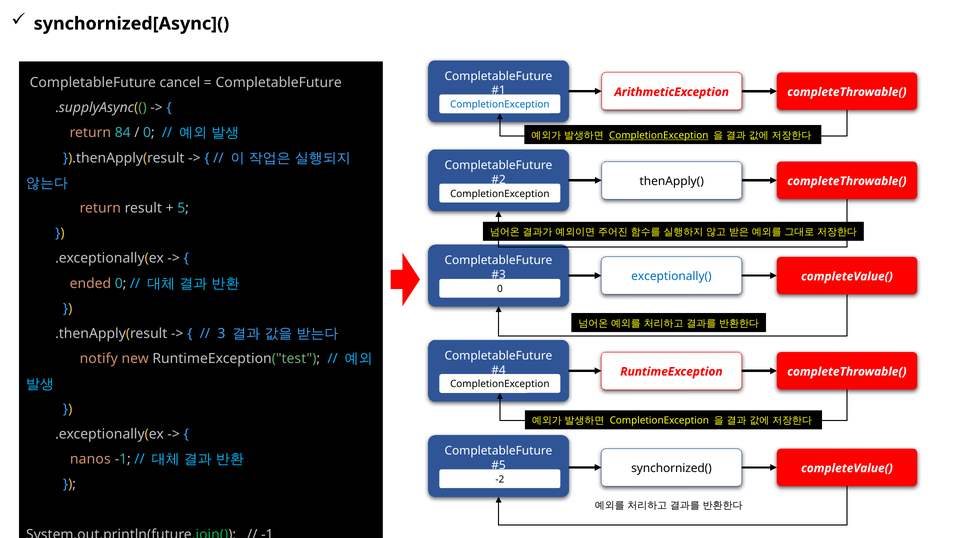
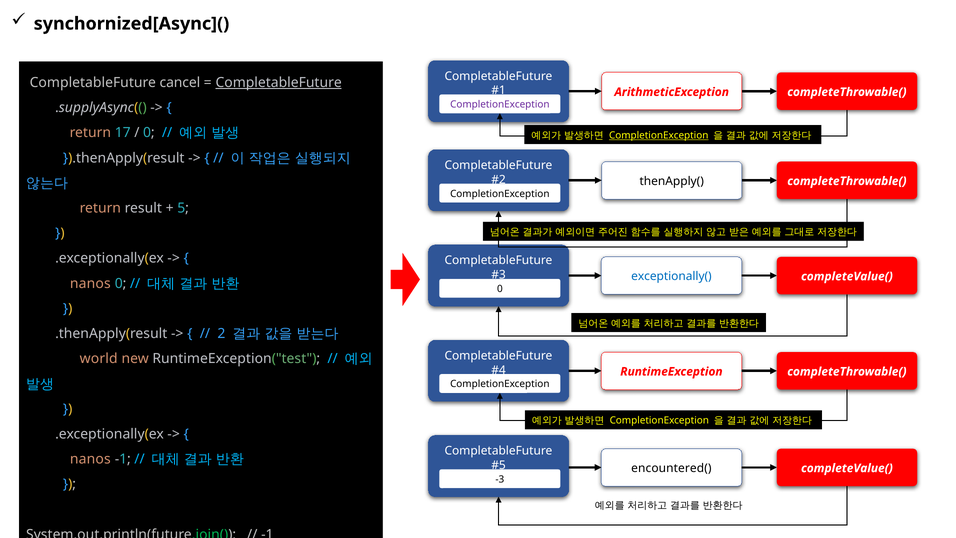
CompletableFuture at (279, 83) underline: none -> present
CompletionException at (500, 105) colour: blue -> purple
84: 84 -> 17
ended at (90, 283): ended -> nanos
3: 3 -> 2
notify: notify -> world
synchornized(: synchornized( -> encountered(
-2: -2 -> -3
